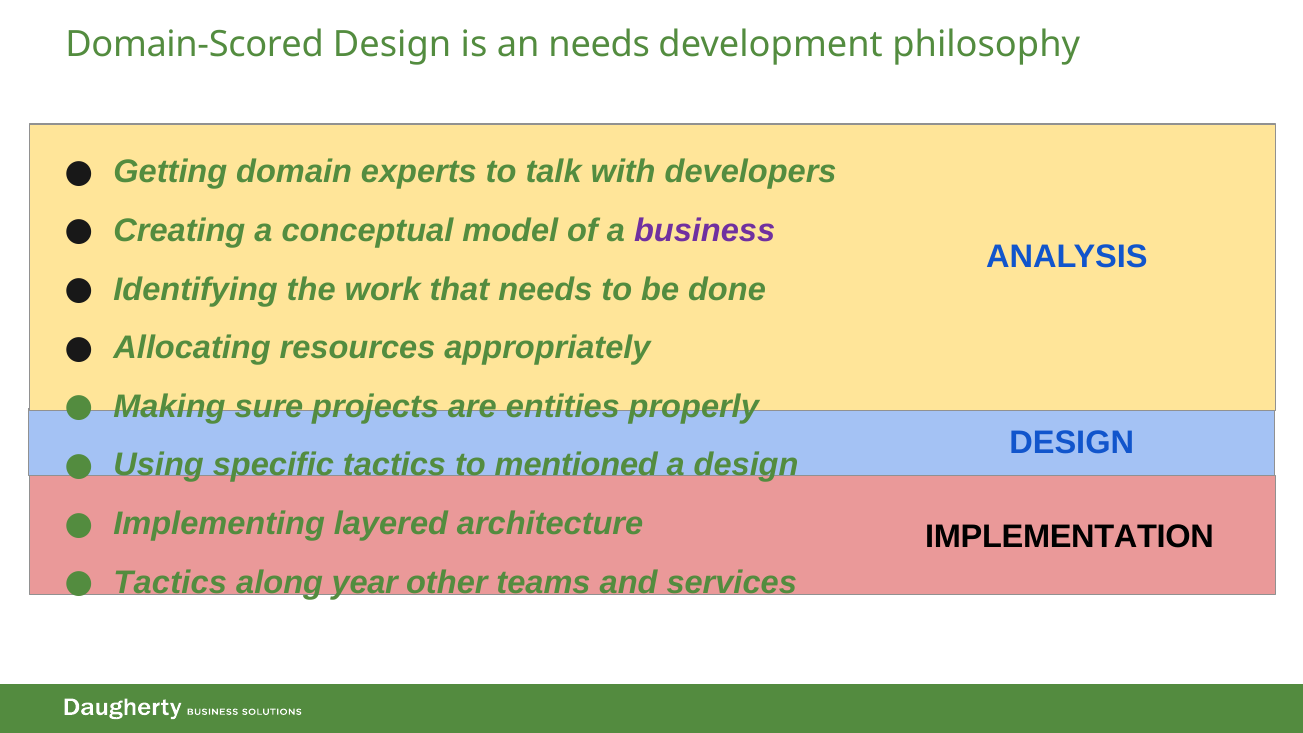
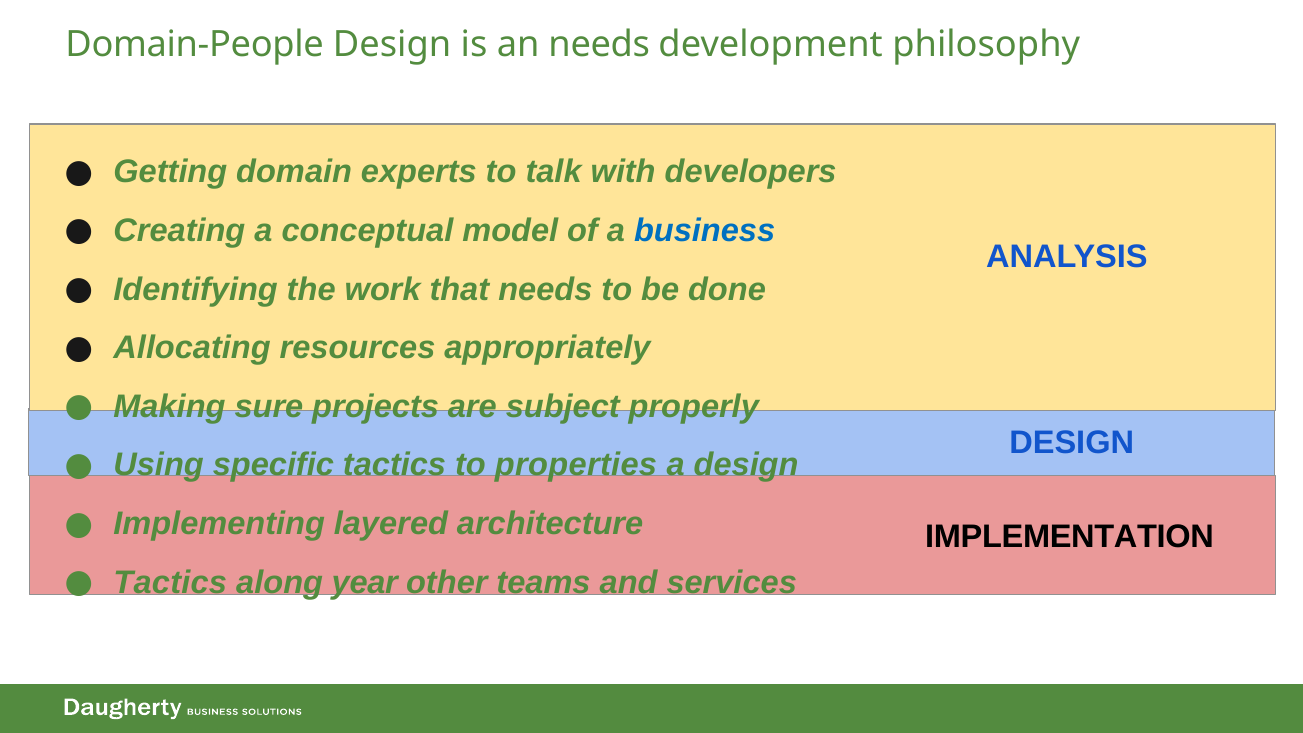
Domain-Scored: Domain-Scored -> Domain-People
business colour: purple -> blue
entities: entities -> subject
mentioned: mentioned -> properties
